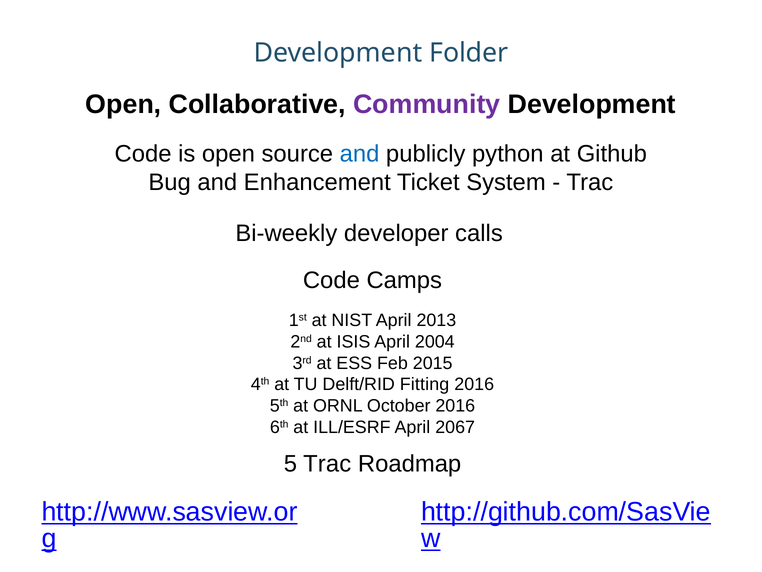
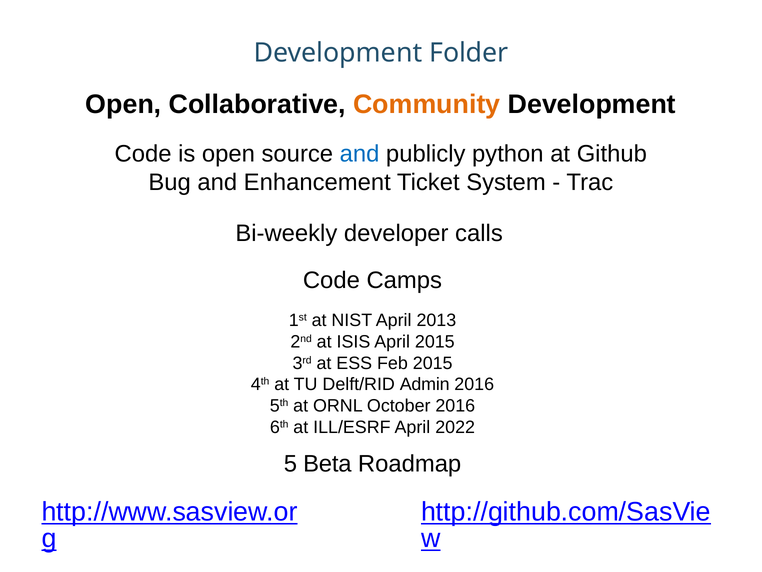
Community colour: purple -> orange
April 2004: 2004 -> 2015
Fitting: Fitting -> Admin
2067: 2067 -> 2022
5 Trac: Trac -> Beta
